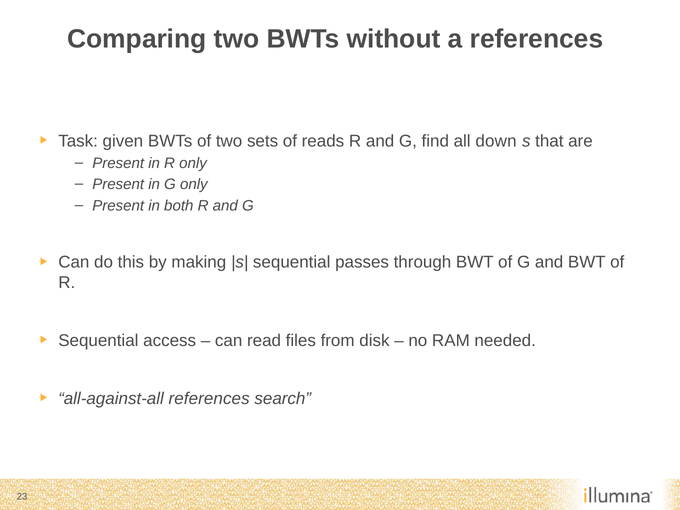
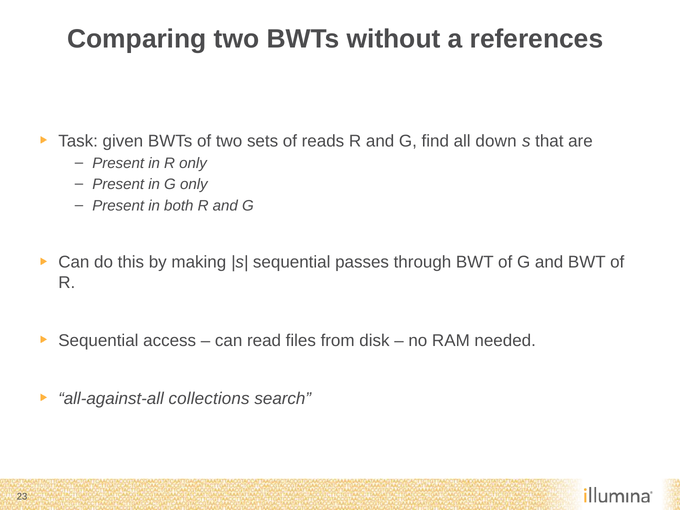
all-against-all references: references -> collections
